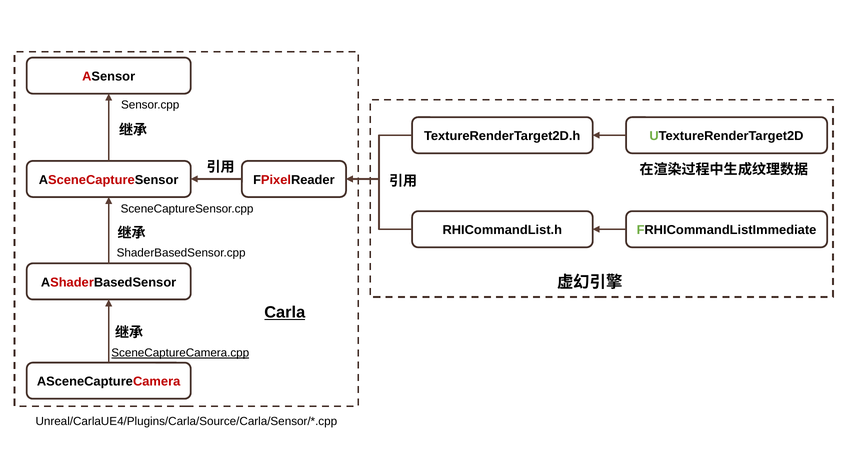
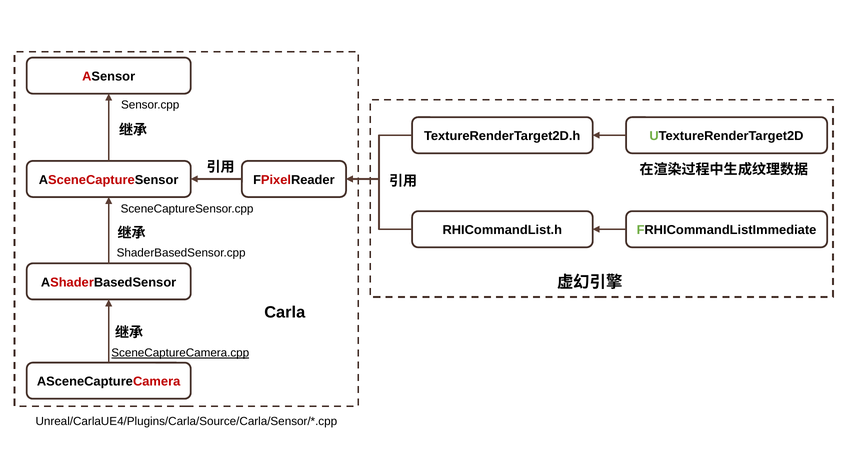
Carla underline: present -> none
